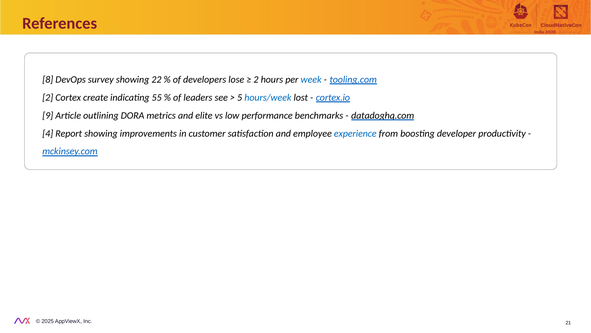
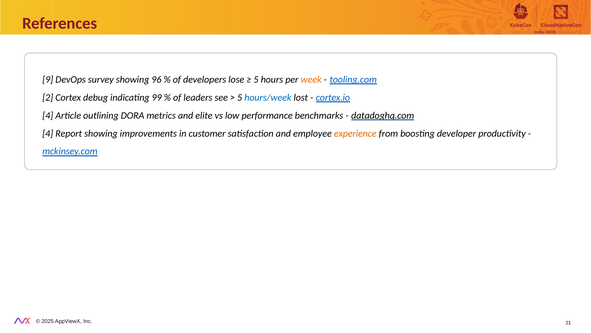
8: 8 -> 9
22: 22 -> 96
2 at (256, 79): 2 -> 5
week colour: blue -> orange
create: create -> debug
55: 55 -> 99
9 at (48, 115): 9 -> 4
experience colour: blue -> orange
